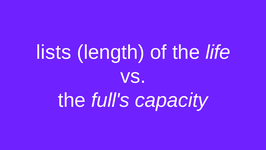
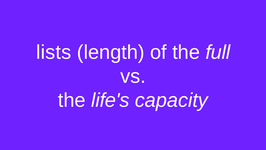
life: life -> full
full's: full's -> life's
